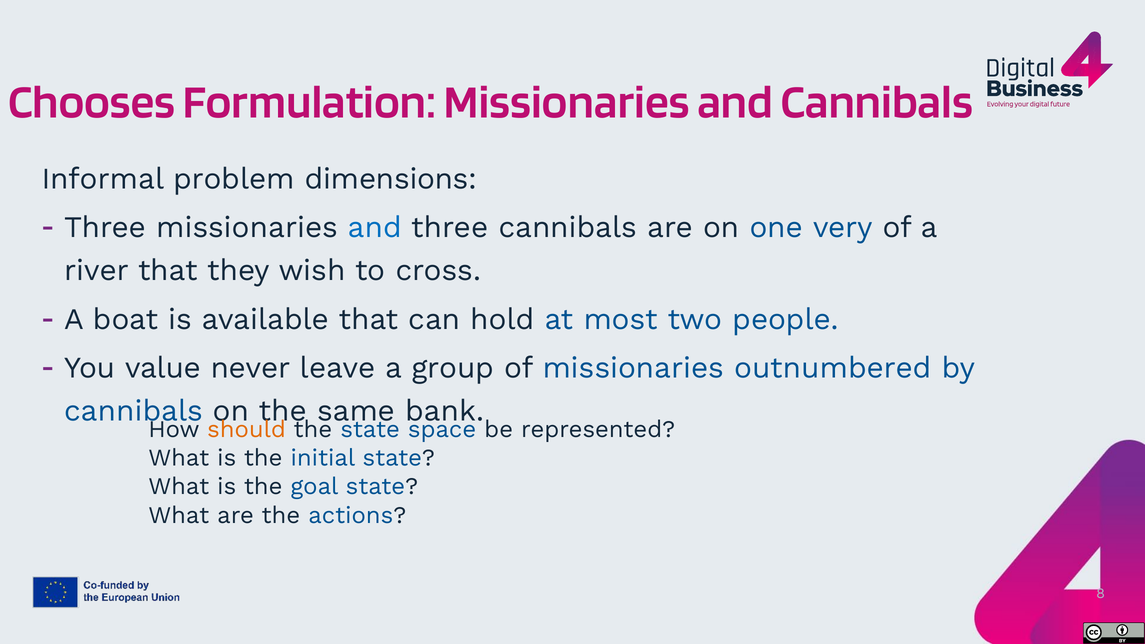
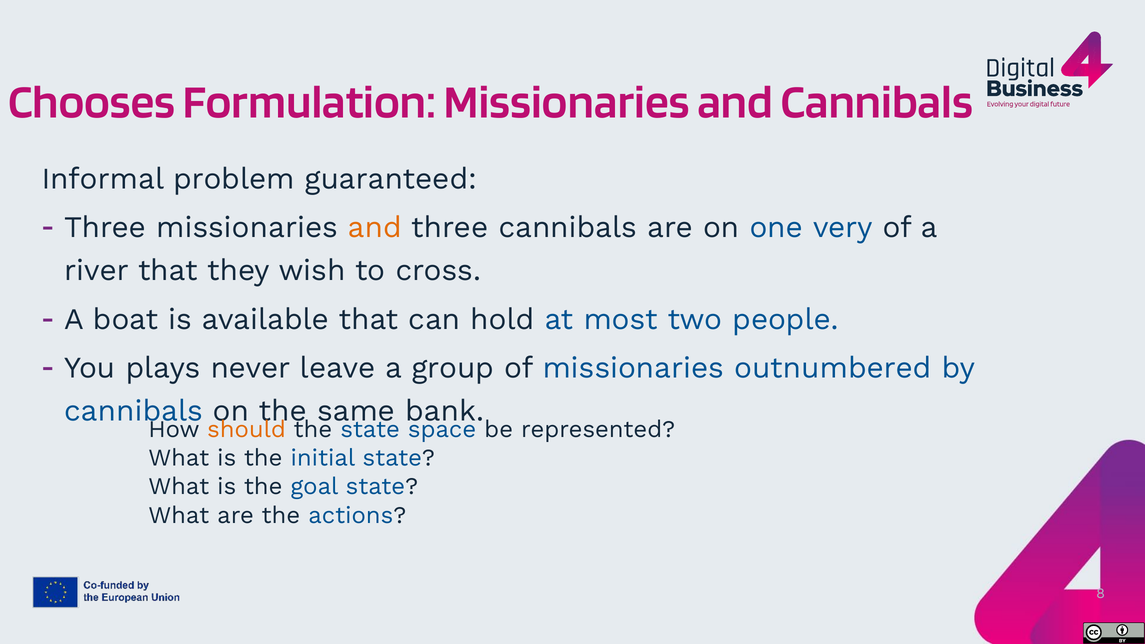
dimensions: dimensions -> guaranteed
and at (375, 228) colour: blue -> orange
value: value -> plays
